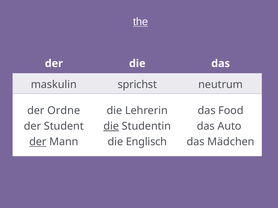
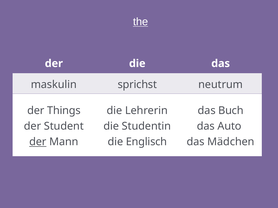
Ordne: Ordne -> Things
Food: Food -> Buch
die at (111, 126) underline: present -> none
